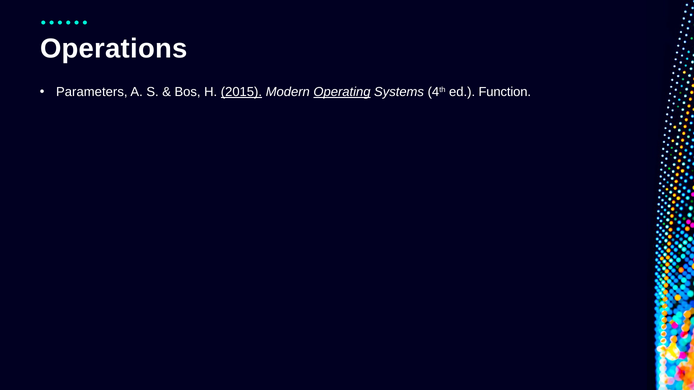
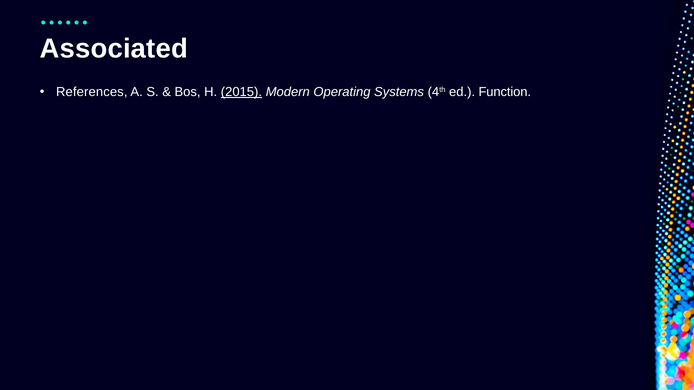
Operations: Operations -> Associated
Parameters: Parameters -> References
Operating underline: present -> none
